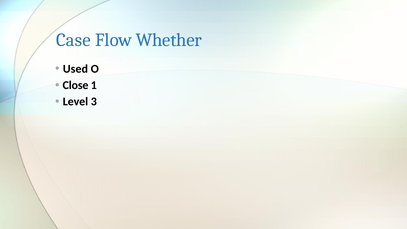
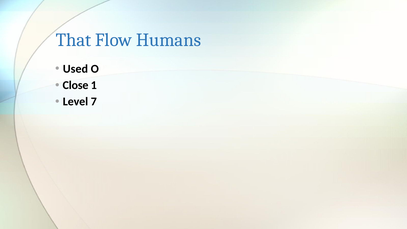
Case: Case -> That
Whether: Whether -> Humans
3: 3 -> 7
